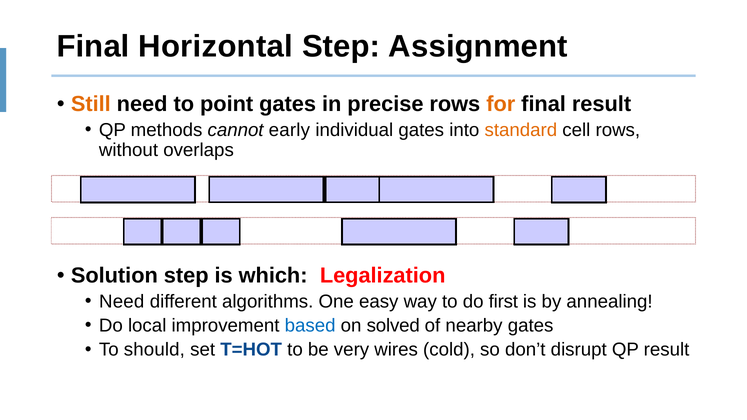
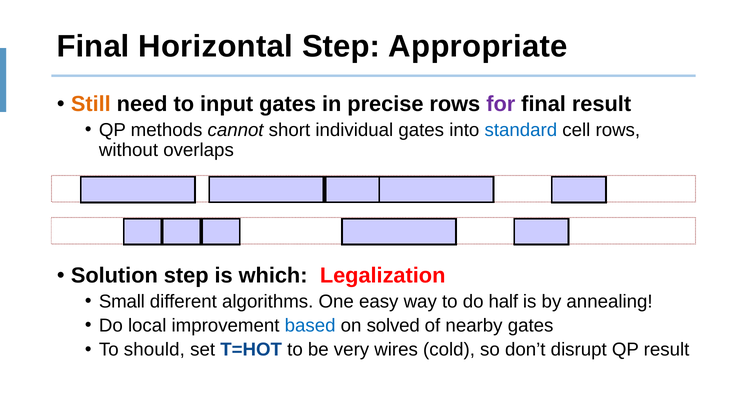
Assignment: Assignment -> Appropriate
point: point -> input
for colour: orange -> purple
early: early -> short
standard colour: orange -> blue
Need at (122, 302): Need -> Small
first: first -> half
